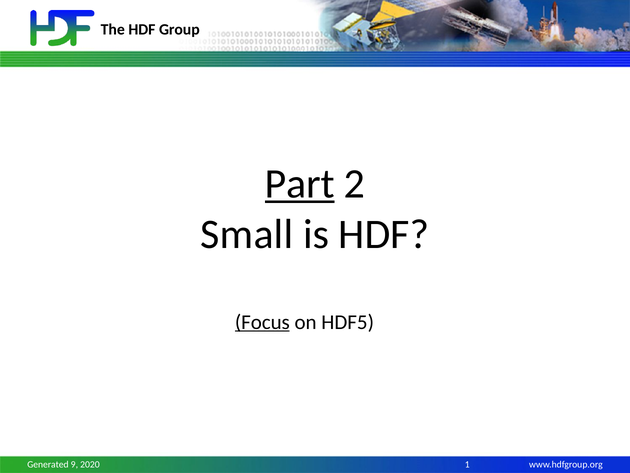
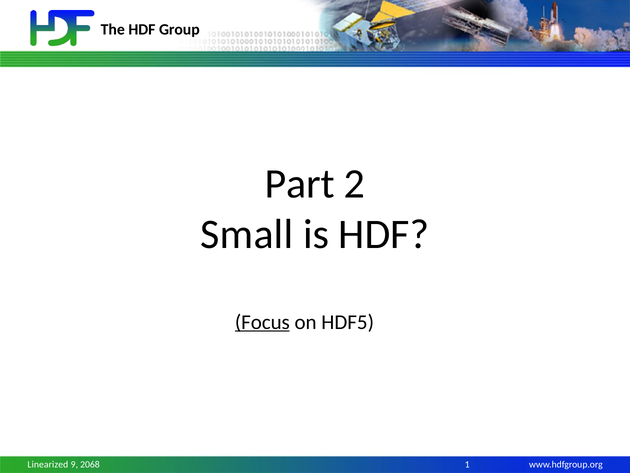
Part underline: present -> none
Generated: Generated -> Linearized
2020: 2020 -> 2068
